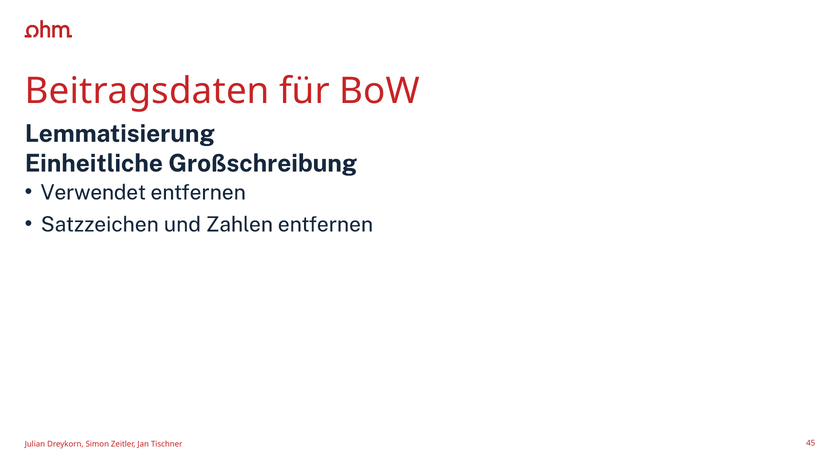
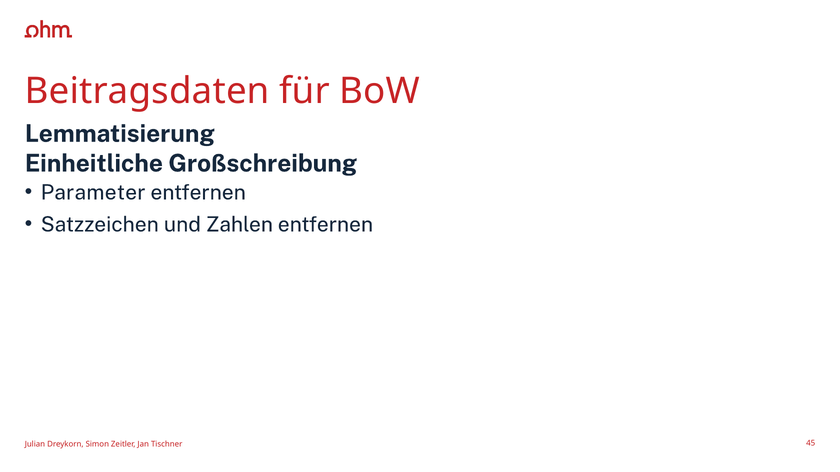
Verwendet: Verwendet -> Parameter
